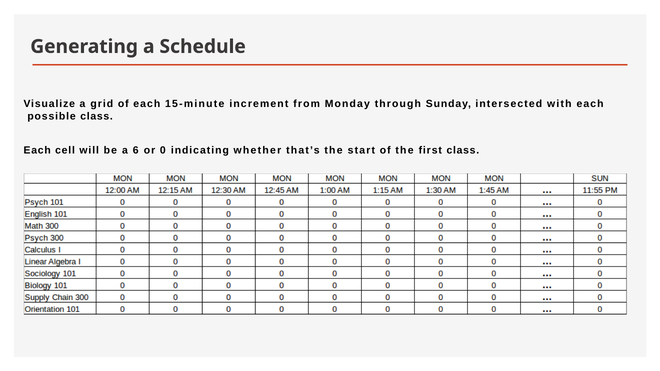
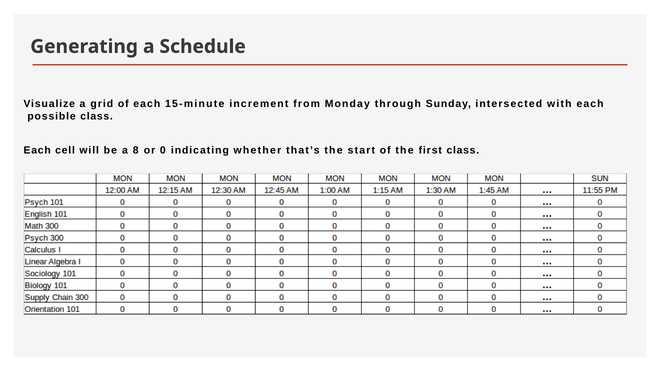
6: 6 -> 8
